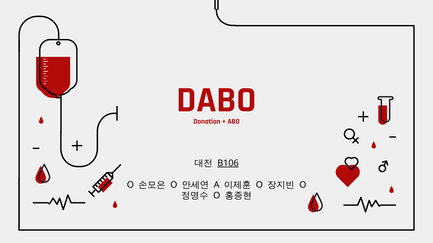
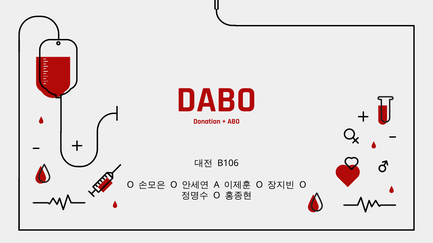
B106 underline: present -> none
